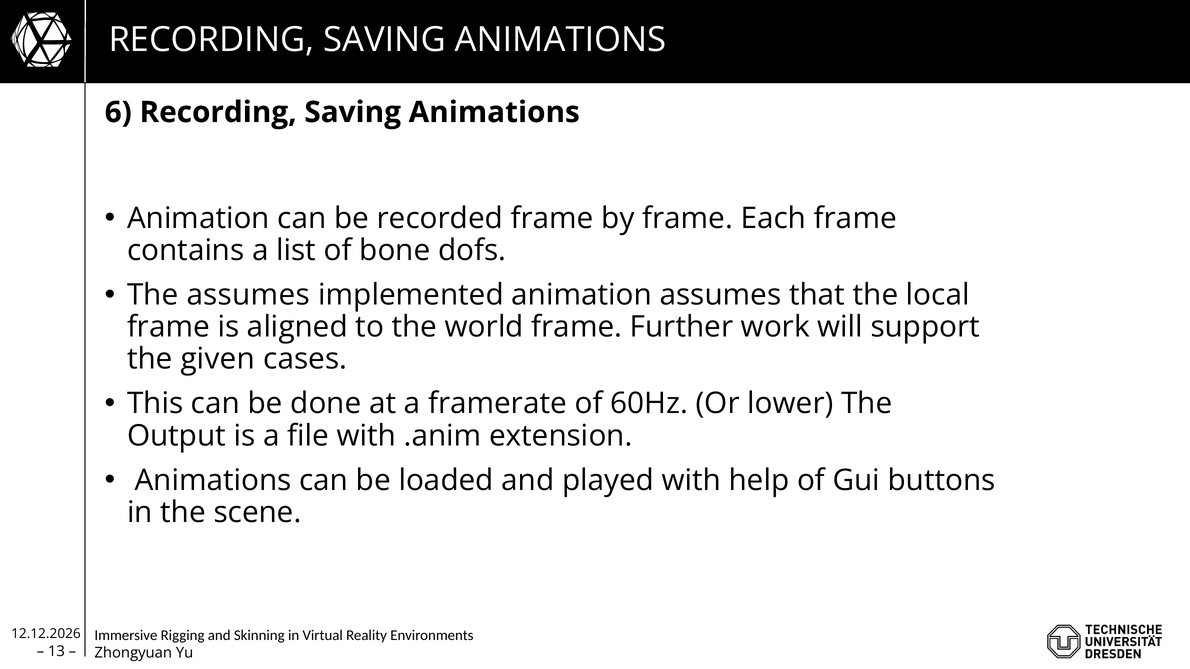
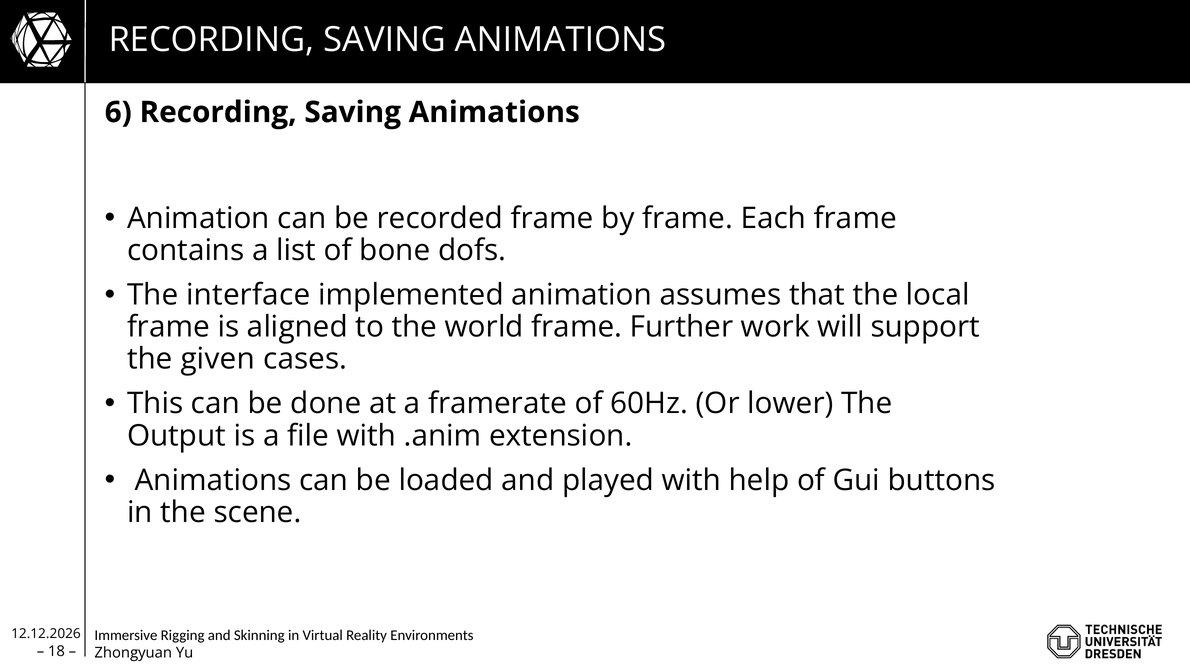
The assumes: assumes -> interface
13: 13 -> 18
